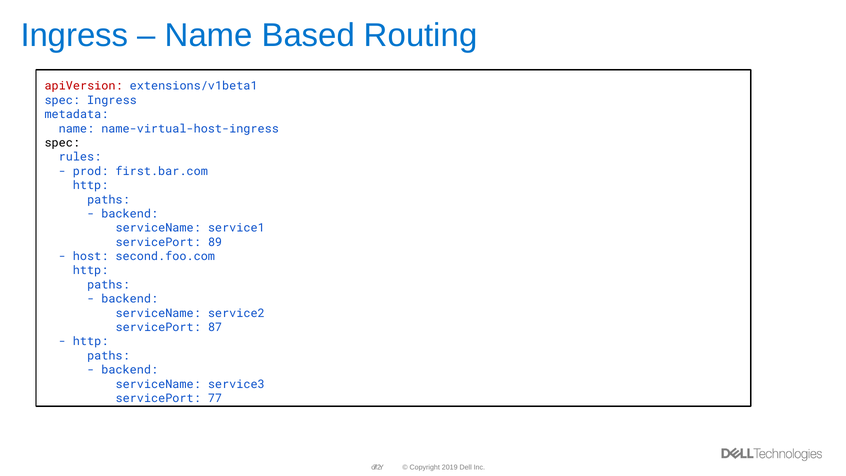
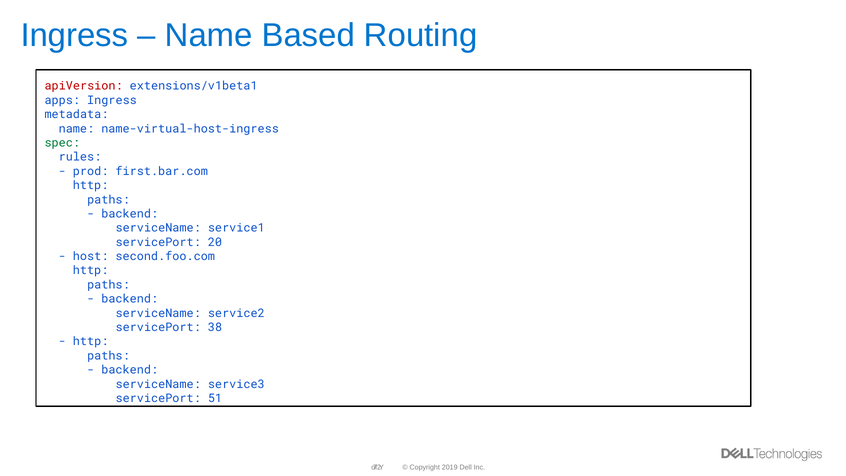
spec at (62, 100): spec -> apps
spec at (62, 143) colour: black -> green
89: 89 -> 20
87: 87 -> 38
77: 77 -> 51
